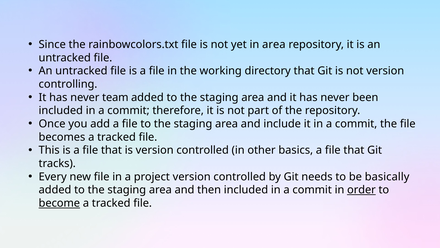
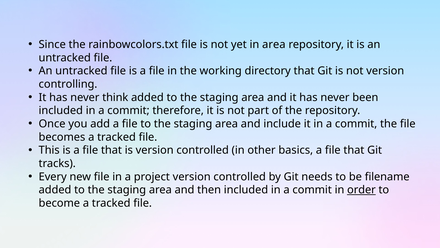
team: team -> think
basically: basically -> filename
become underline: present -> none
